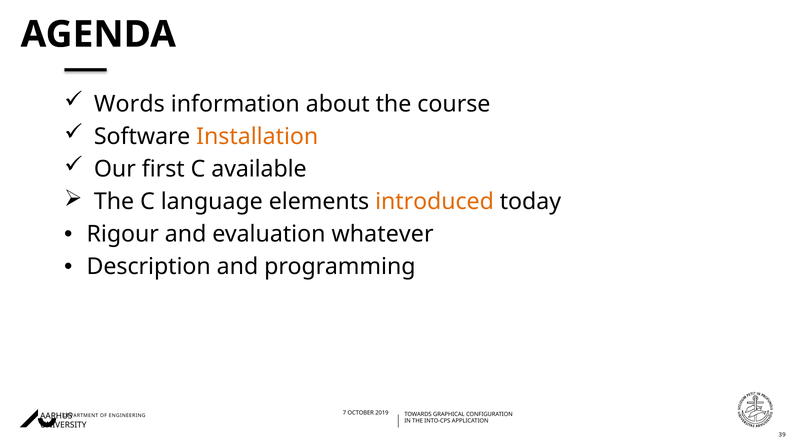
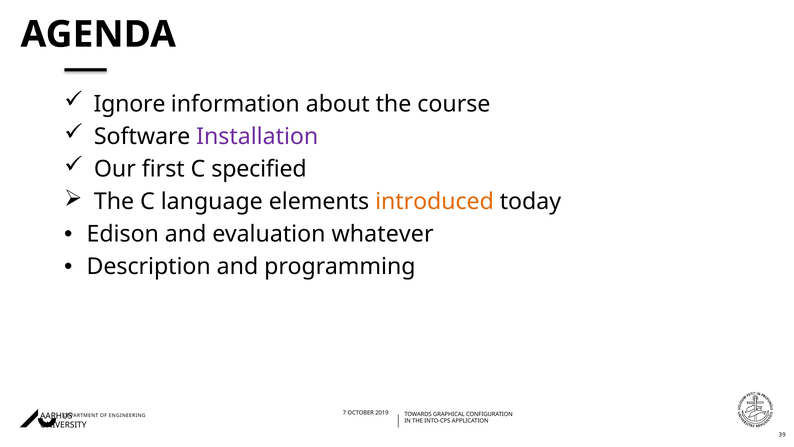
Words: Words -> Ignore
Installation colour: orange -> purple
available: available -> specified
Rigour: Rigour -> Edison
